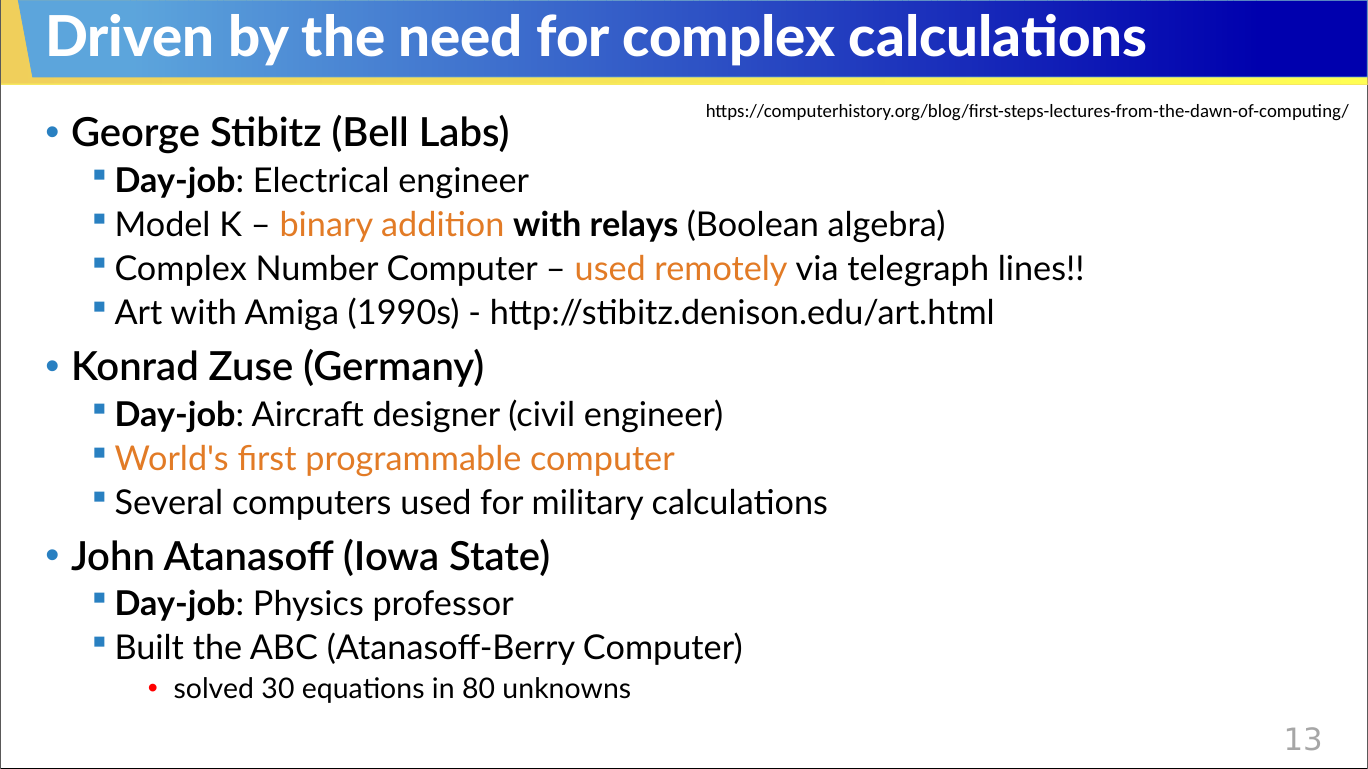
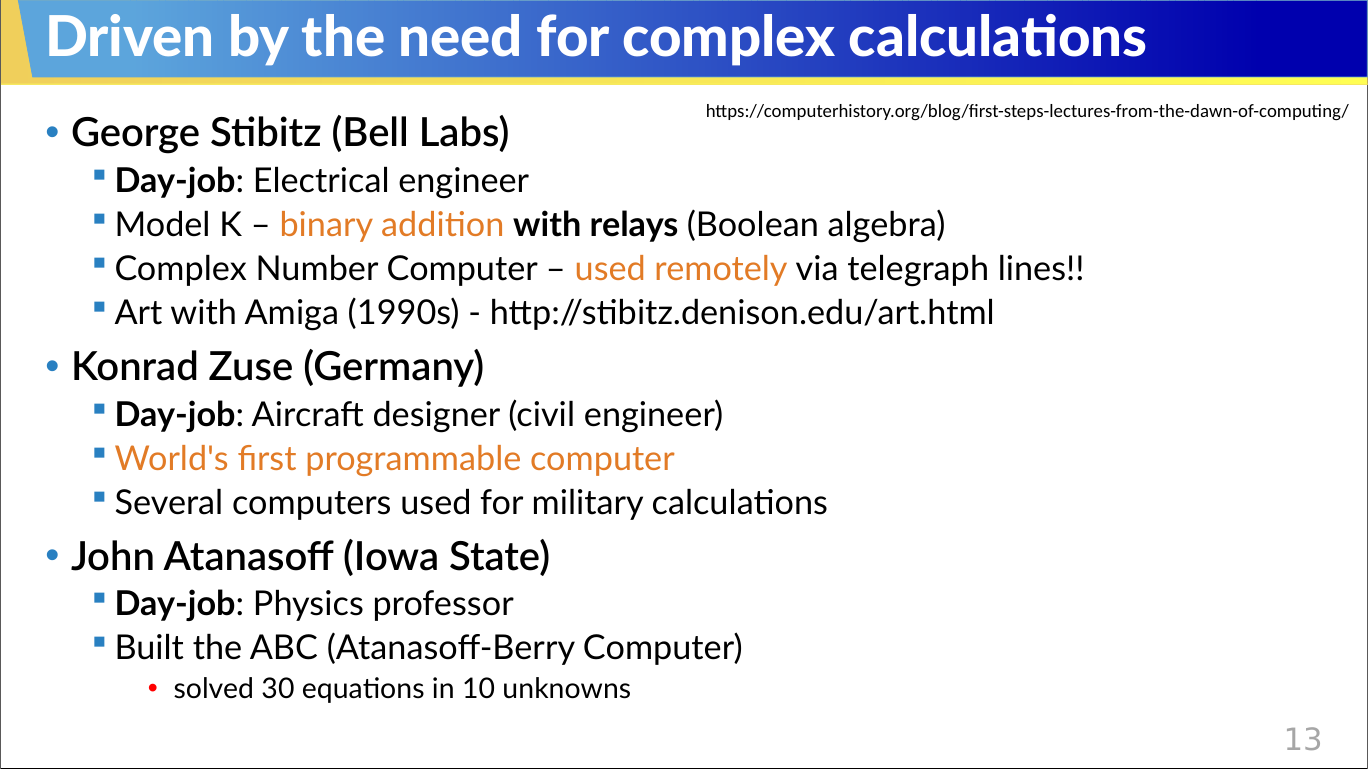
80: 80 -> 10
